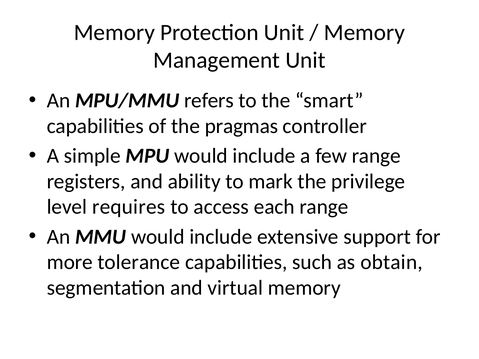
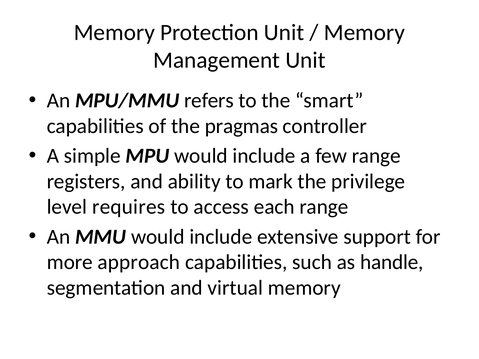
tolerance: tolerance -> approach
obtain: obtain -> handle
